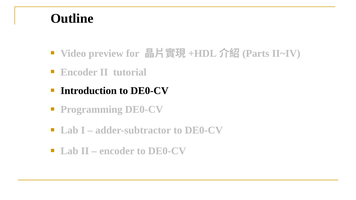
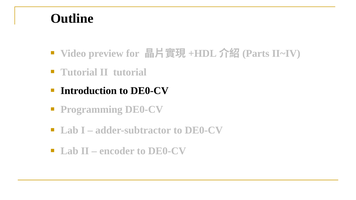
Encoder at (79, 72): Encoder -> Tutorial
